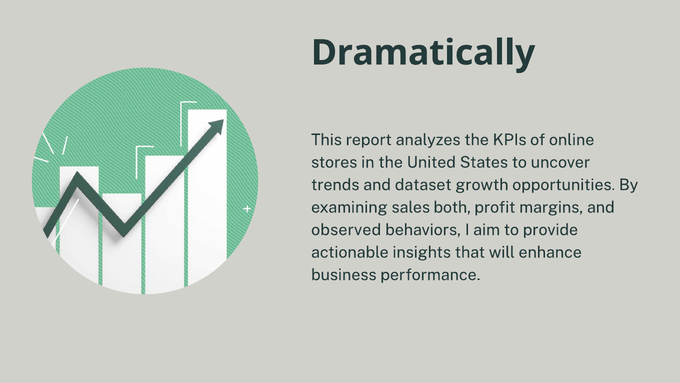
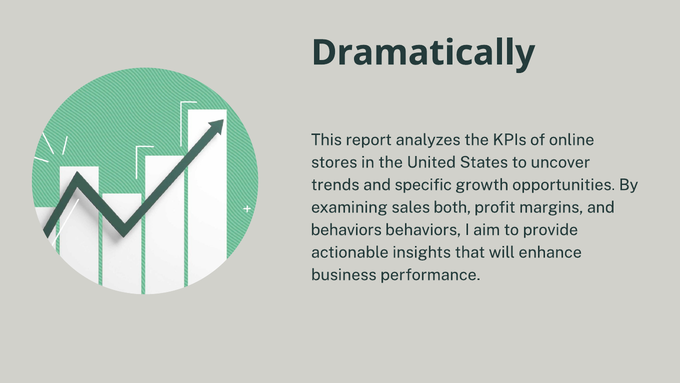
dataset: dataset -> specific
observed at (346, 230): observed -> behaviors
